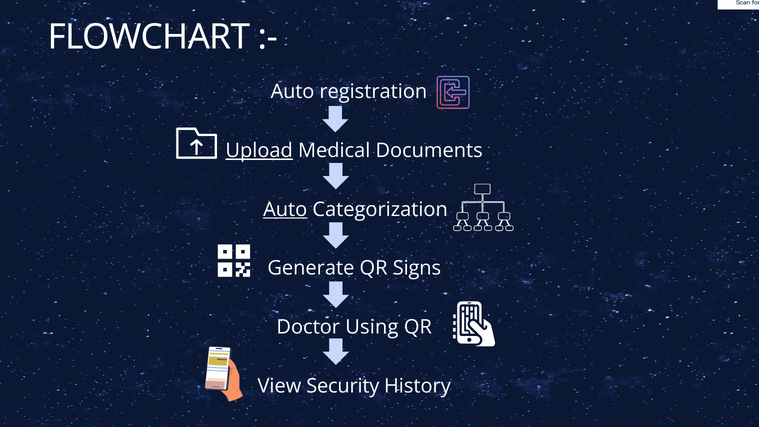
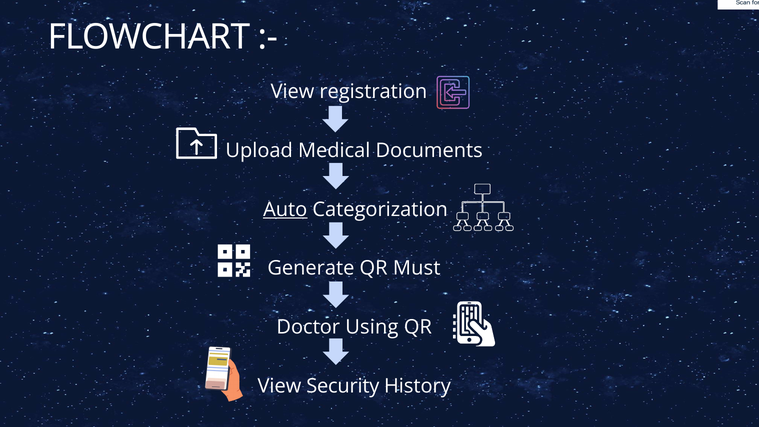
Auto at (293, 92): Auto -> View
Upload underline: present -> none
Signs: Signs -> Must
